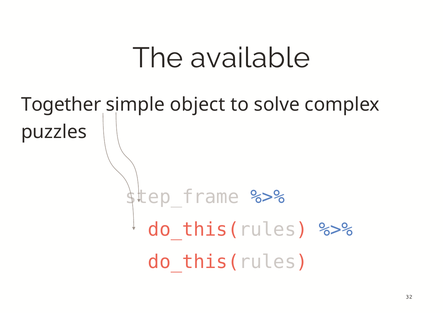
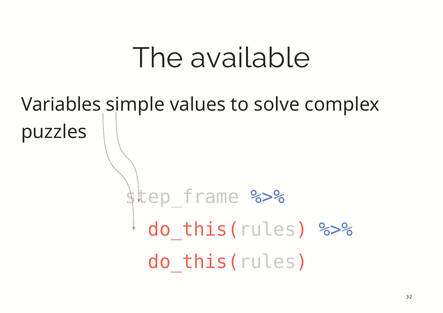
Together: Together -> Variables
object: object -> values
